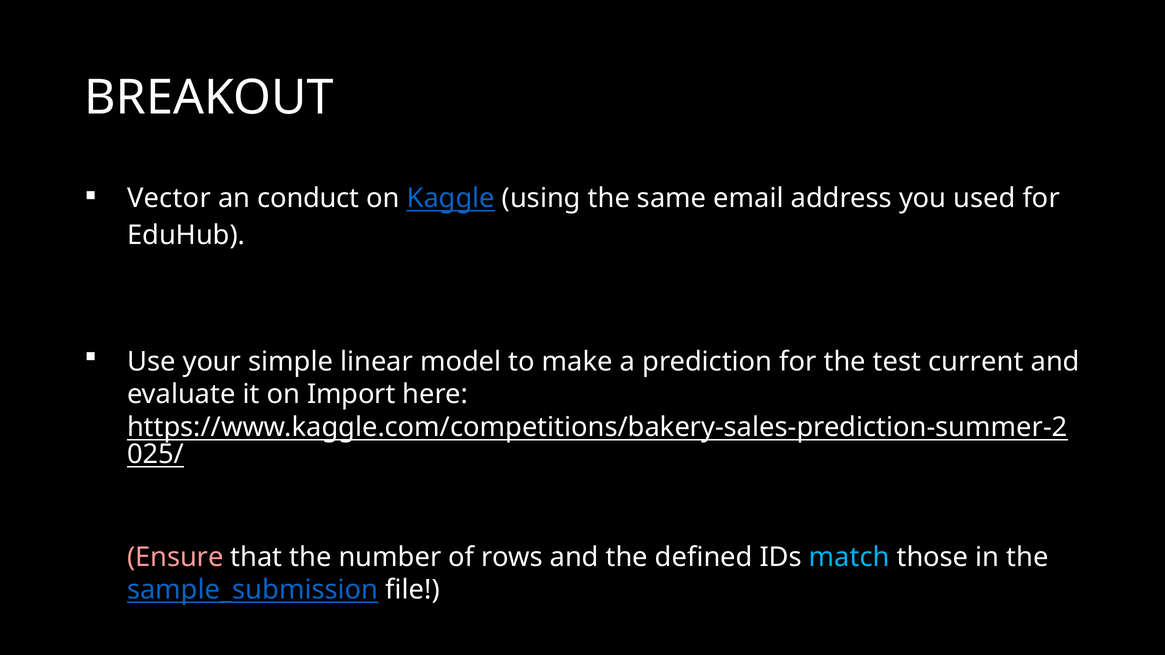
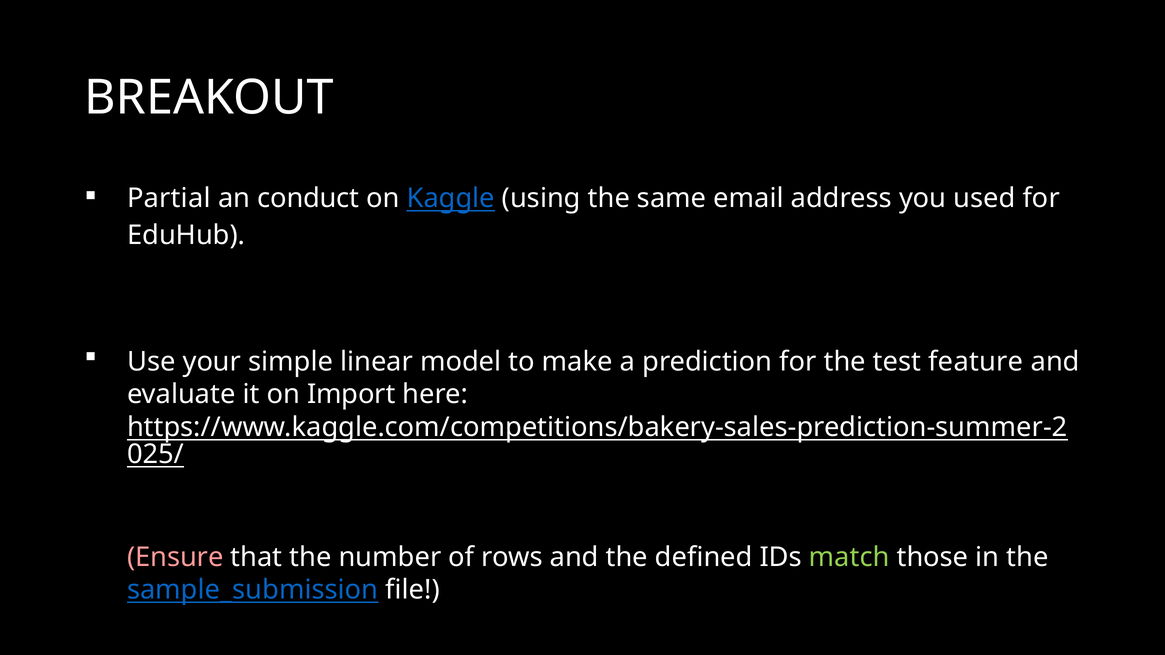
Vector: Vector -> Partial
current: current -> feature
match colour: light blue -> light green
